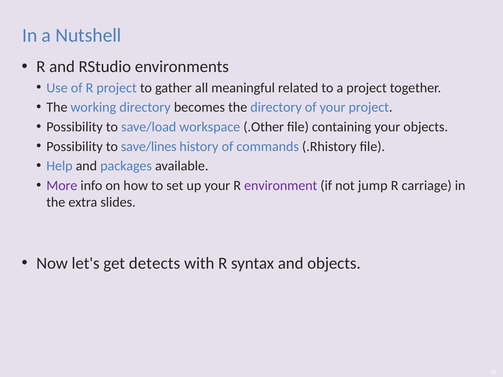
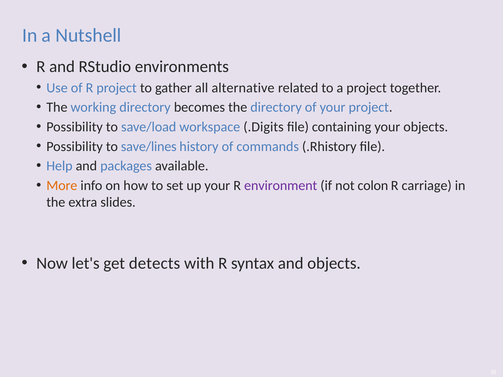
meaningful: meaningful -> alternative
.Other: .Other -> .Digits
More colour: purple -> orange
jump: jump -> colon
